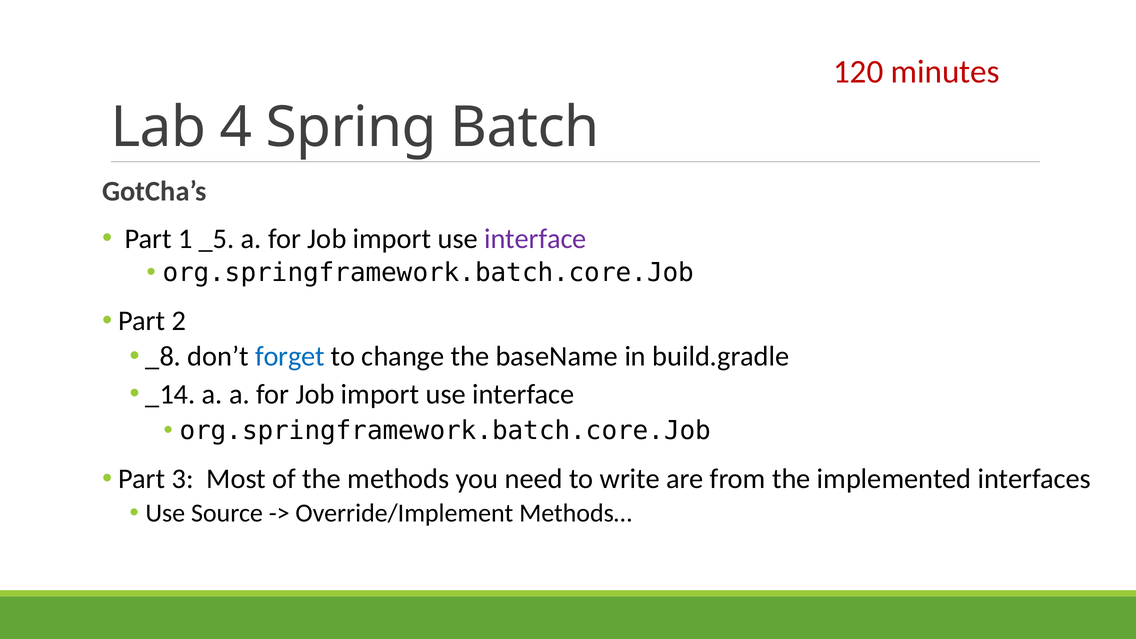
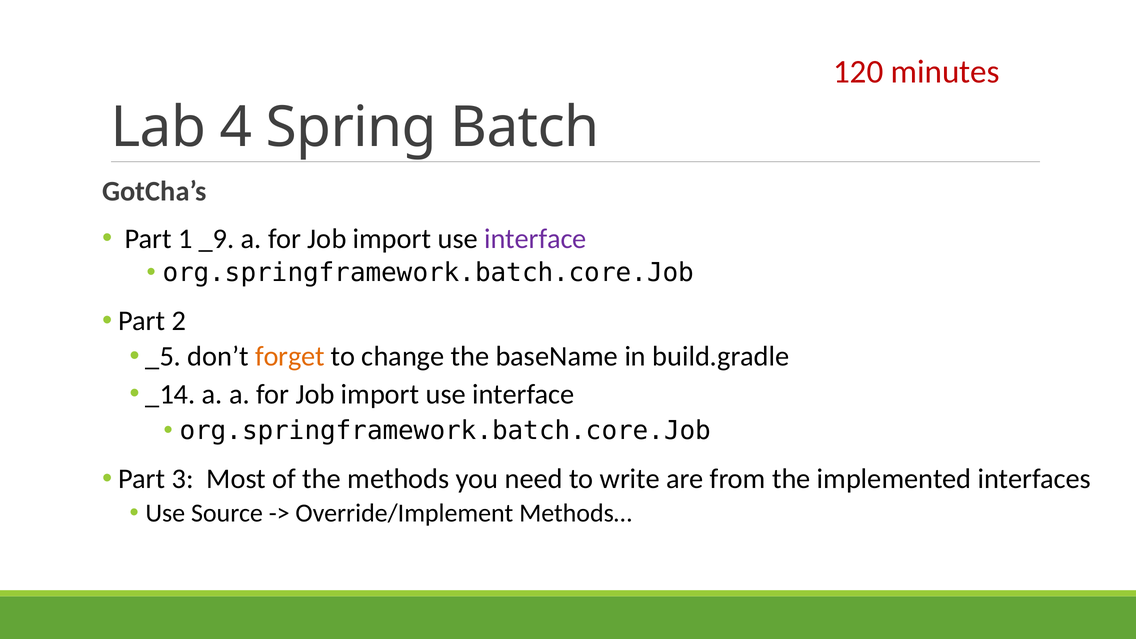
_5: _5 -> _9
_8: _8 -> _5
forget colour: blue -> orange
